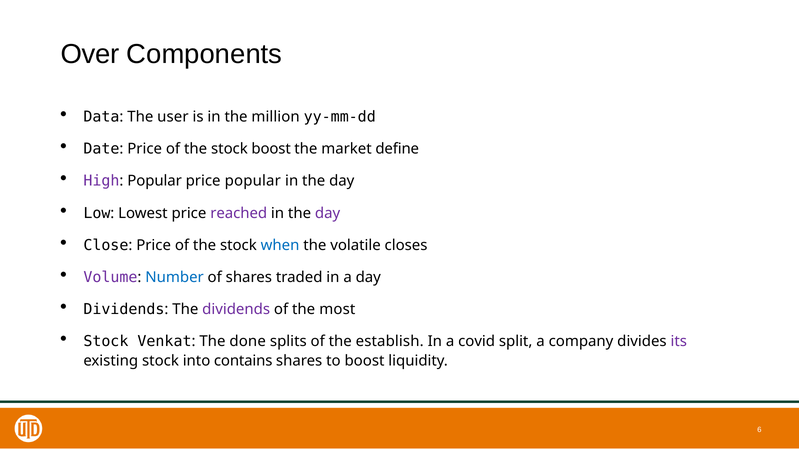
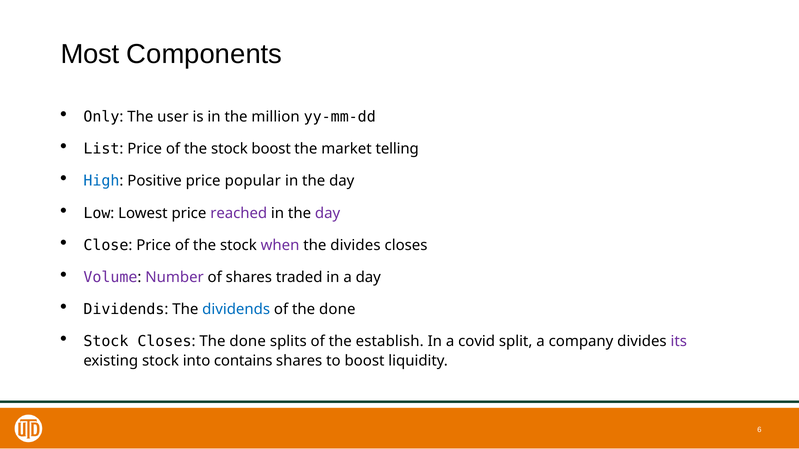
Over: Over -> Most
Data: Data -> Only
Date: Date -> List
define: define -> telling
High colour: purple -> blue
Popular at (155, 181): Popular -> Positive
when colour: blue -> purple
the volatile: volatile -> divides
Number colour: blue -> purple
dividends at (236, 310) colour: purple -> blue
of the most: most -> done
Stock Venkat: Venkat -> Closes
